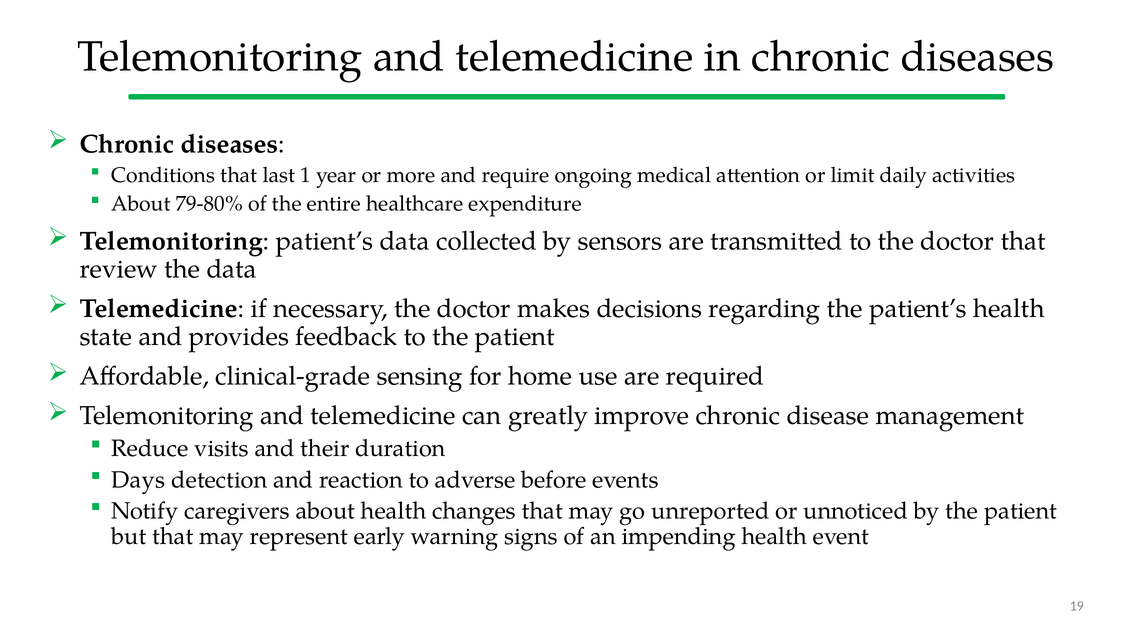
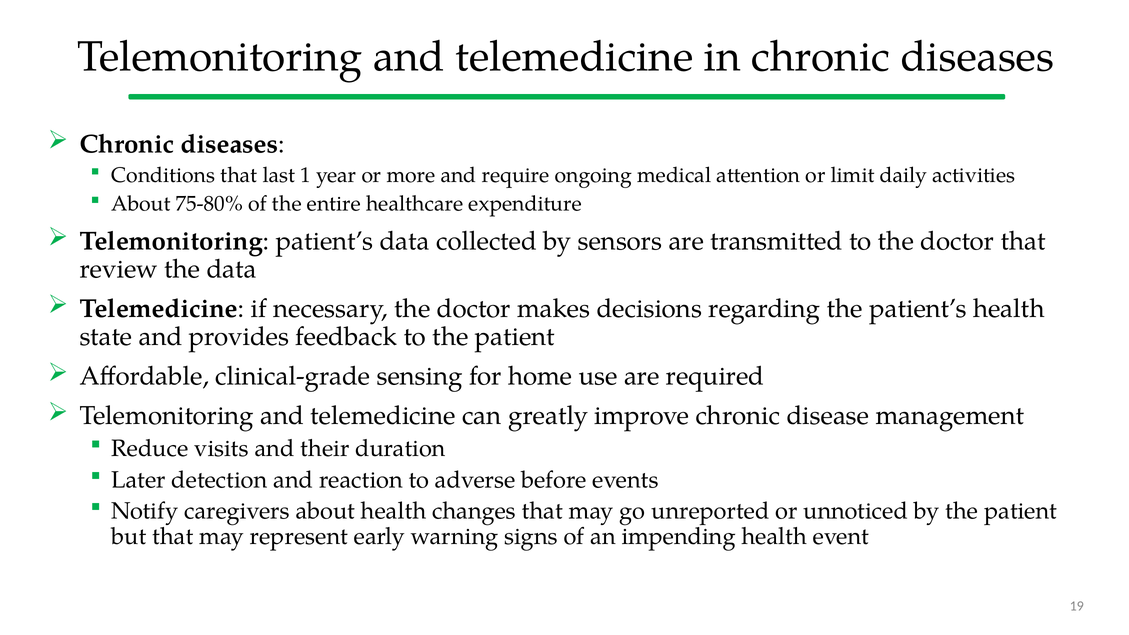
79-80%: 79-80% -> 75-80%
Days: Days -> Later
